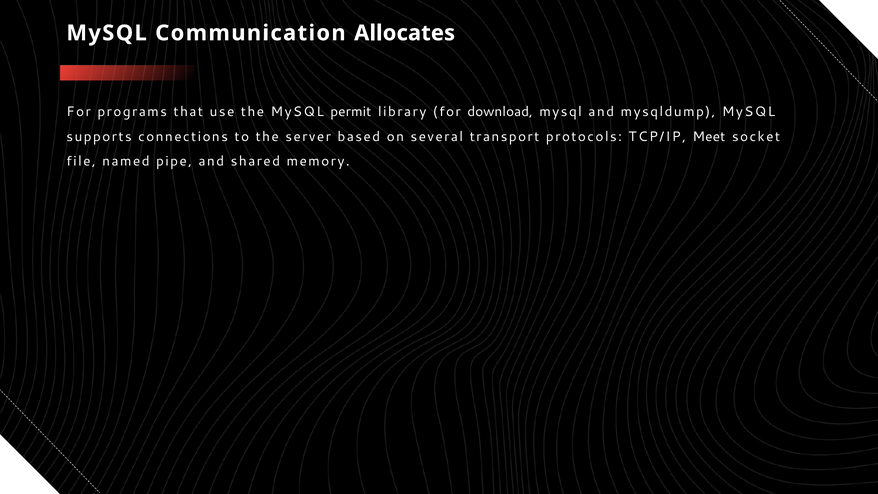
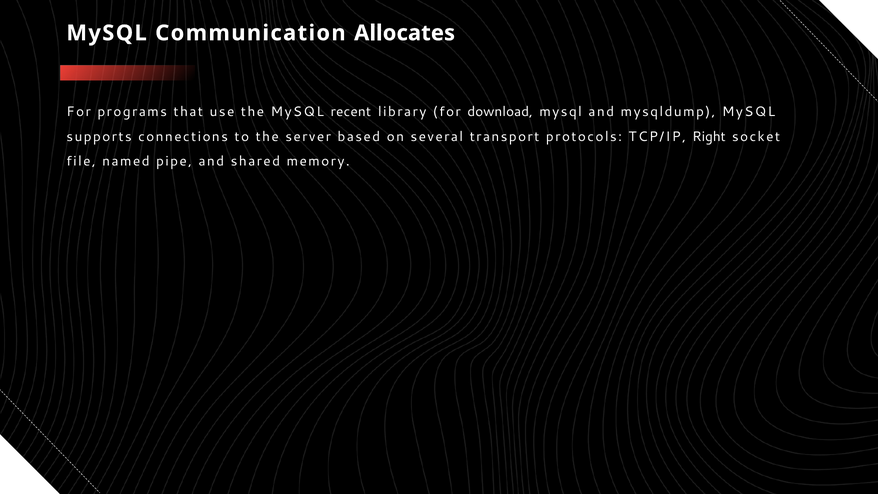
permit: permit -> recent
Meet: Meet -> Right
